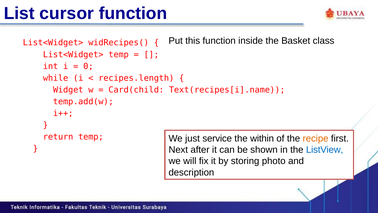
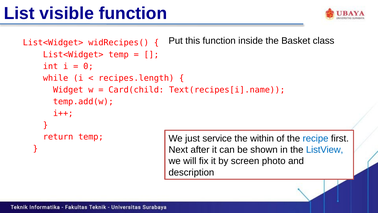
cursor: cursor -> visible
recipe colour: orange -> blue
storing: storing -> screen
